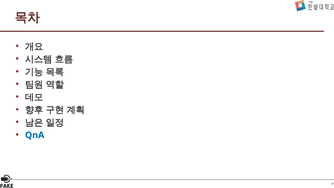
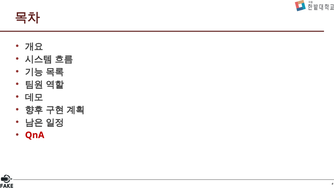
QnA colour: blue -> red
